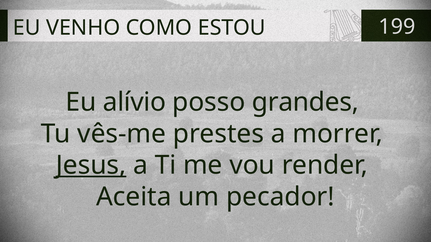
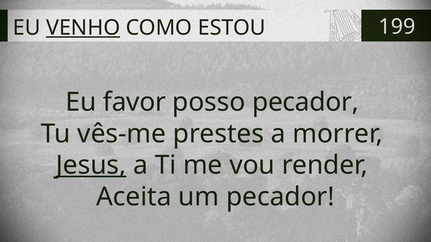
VENHO underline: none -> present
alívio: alívio -> favor
posso grandes: grandes -> pecador
